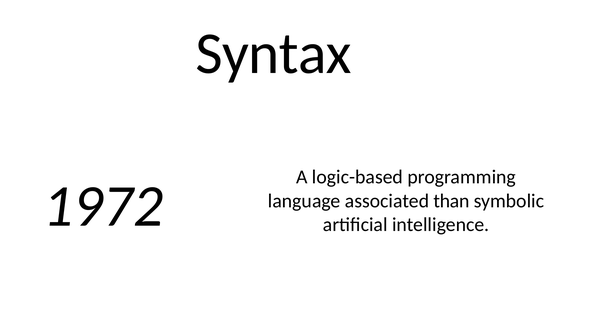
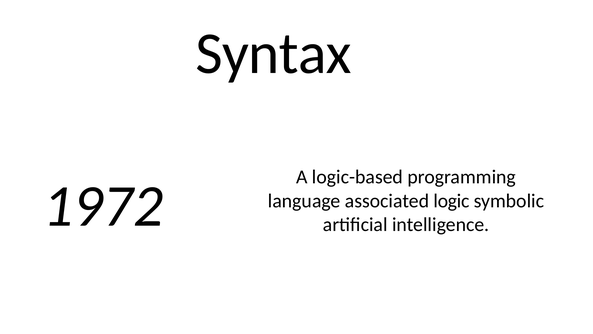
than: than -> logic
